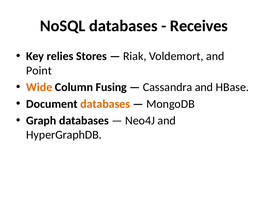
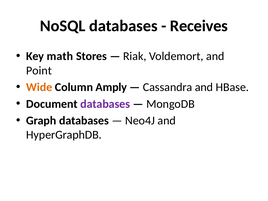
relies: relies -> math
Fusing: Fusing -> Amply
databases at (105, 104) colour: orange -> purple
